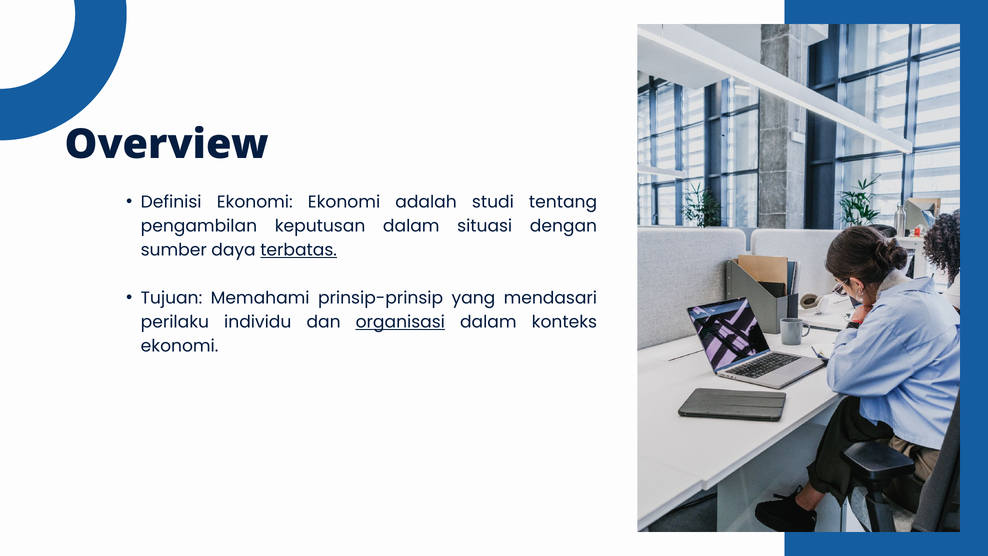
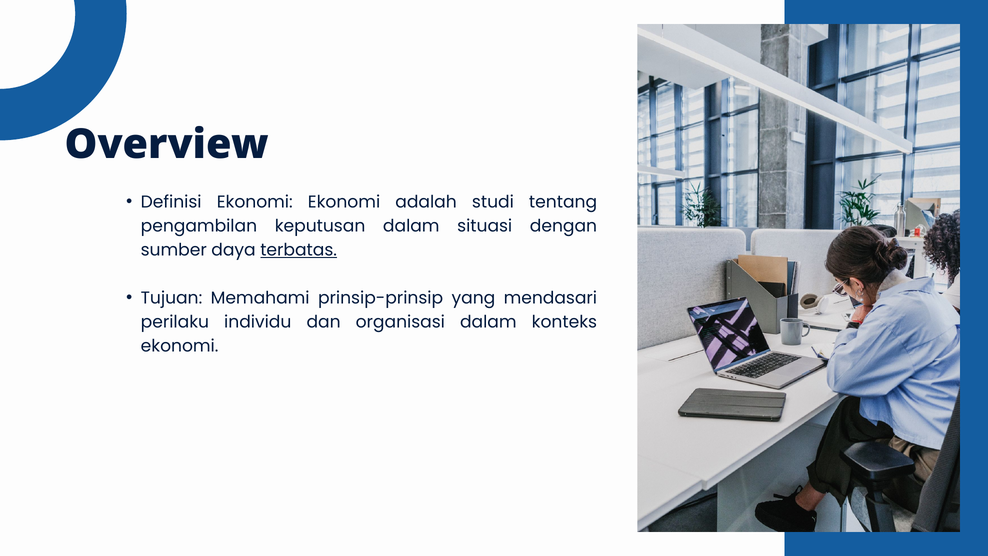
organisasi underline: present -> none
